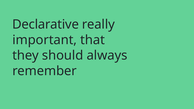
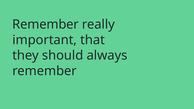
Declarative at (46, 24): Declarative -> Remember
